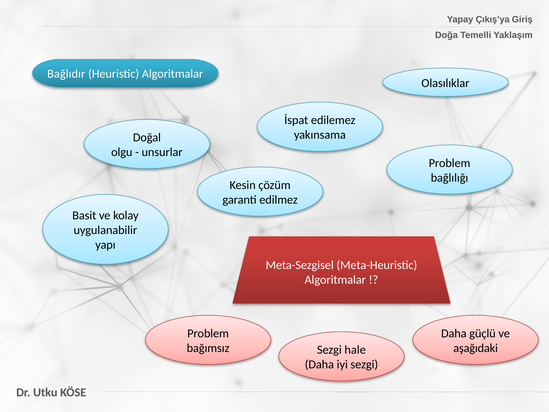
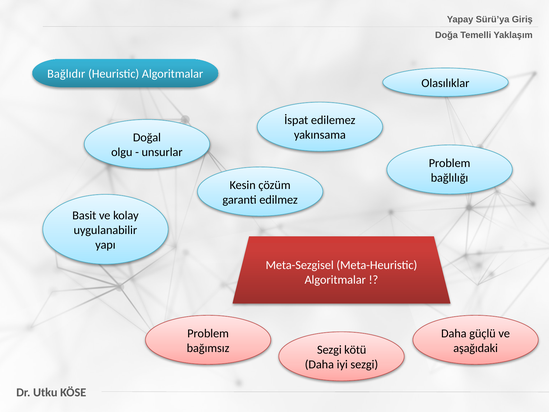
Çıkış’ya: Çıkış’ya -> Sürü’ya
hale: hale -> kötü
